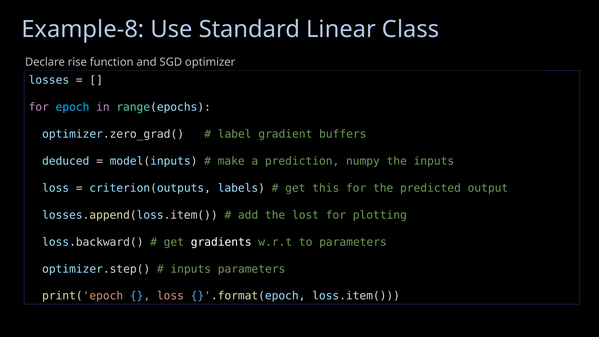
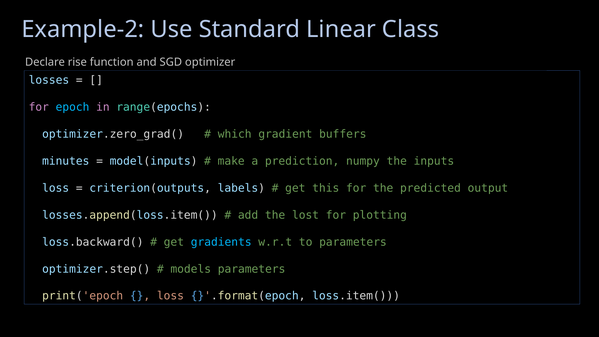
Example-8: Example-8 -> Example-2
label: label -> which
deduced: deduced -> minutes
gradients colour: white -> light blue
inputs at (191, 269): inputs -> models
